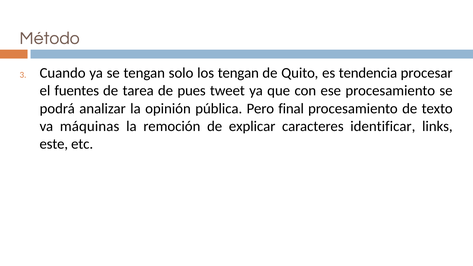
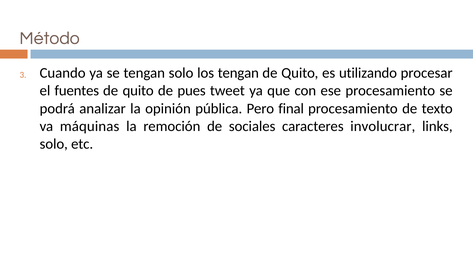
tendencia: tendencia -> utilizando
tarea at (138, 91): tarea -> quito
explicar: explicar -> sociales
identificar: identificar -> involucrar
este at (54, 144): este -> solo
